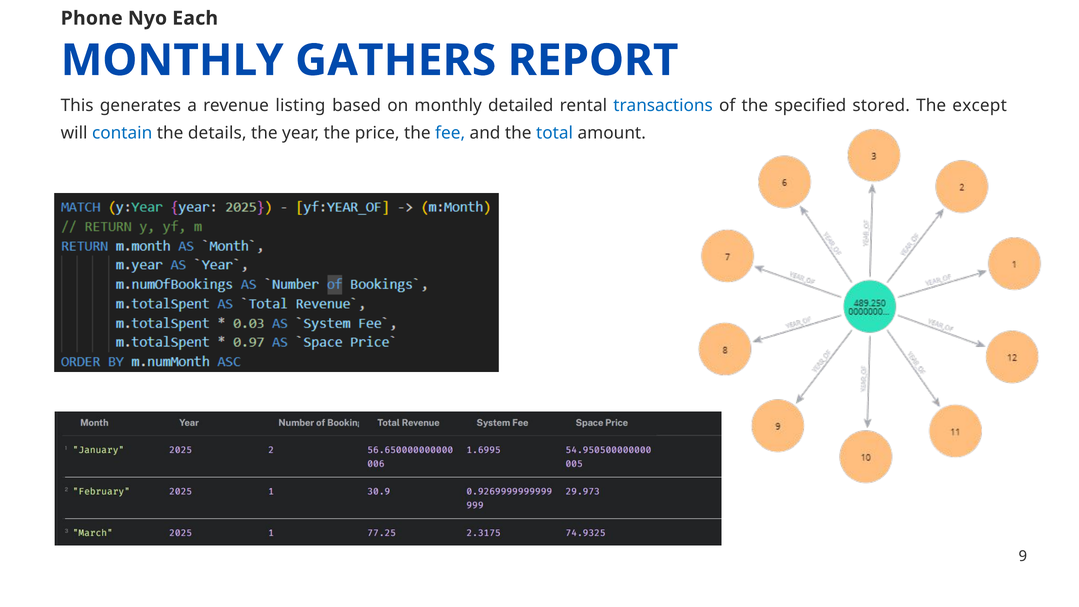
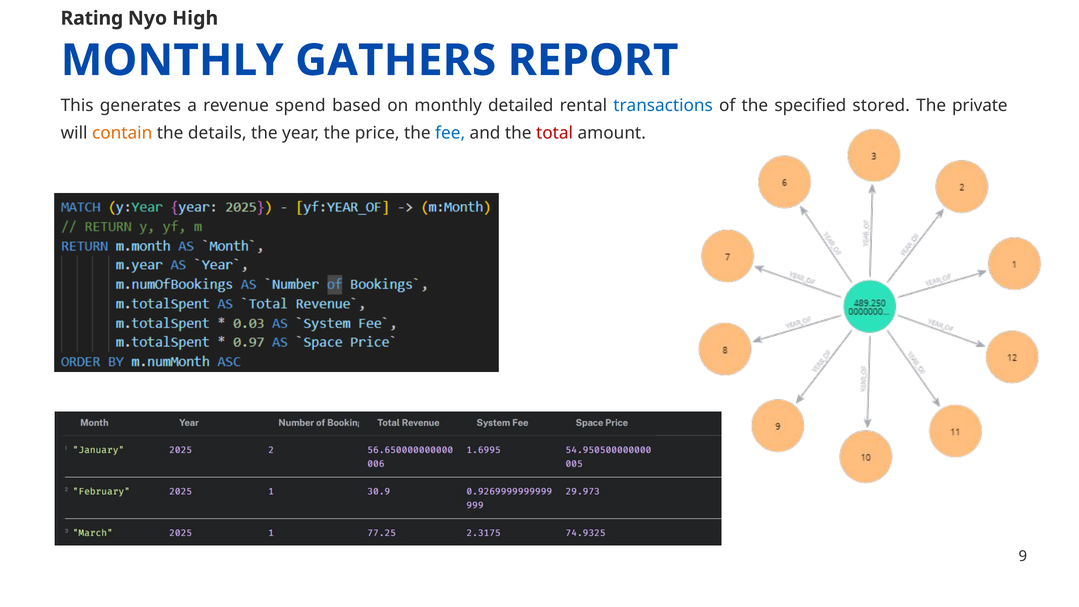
Phone: Phone -> Rating
Each: Each -> High
listing: listing -> spend
except: except -> private
contain colour: blue -> orange
total colour: blue -> red
